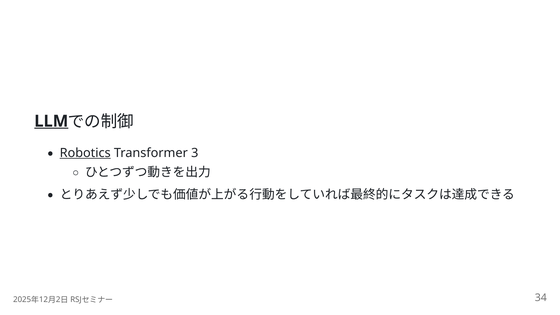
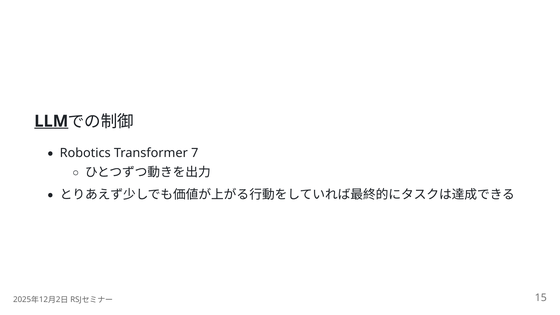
Robotics underline: present -> none
3: 3 -> 7
34: 34 -> 15
